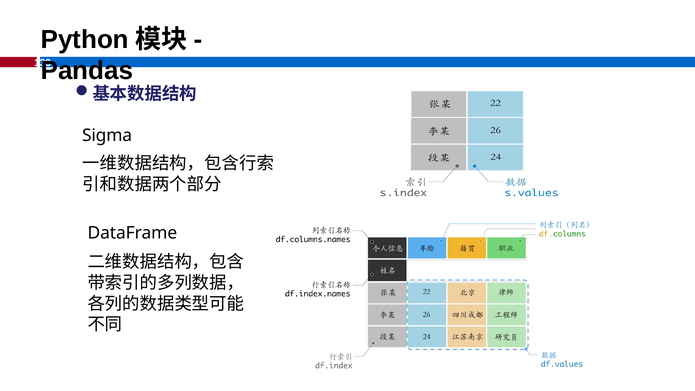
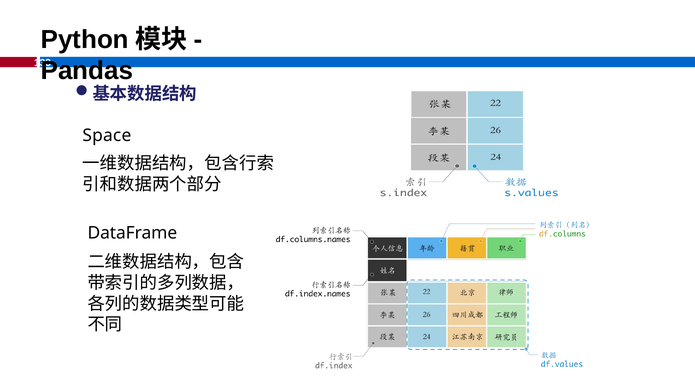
Sigma: Sigma -> Space
